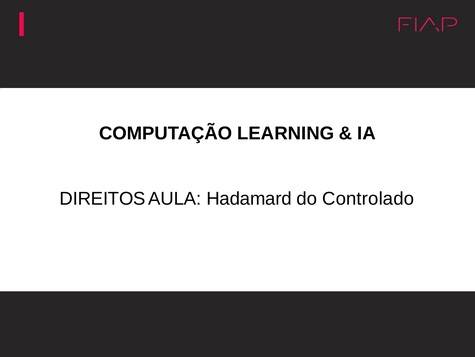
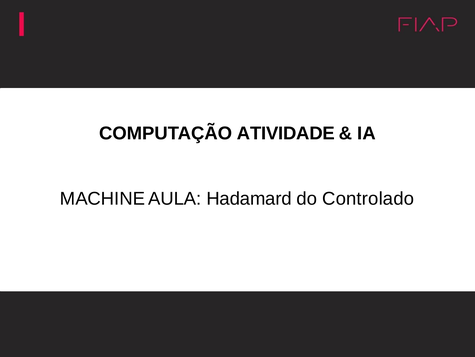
LEARNING: LEARNING -> ATIVIDADE
DIREITOS: DIREITOS -> MACHINE
